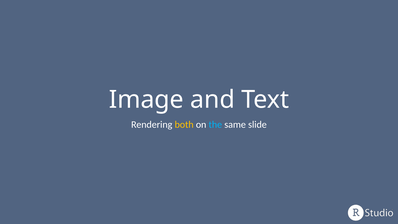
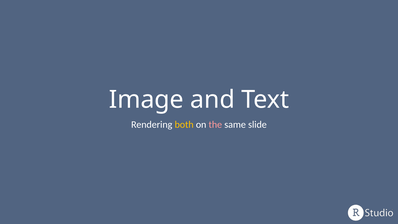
the colour: light blue -> pink
